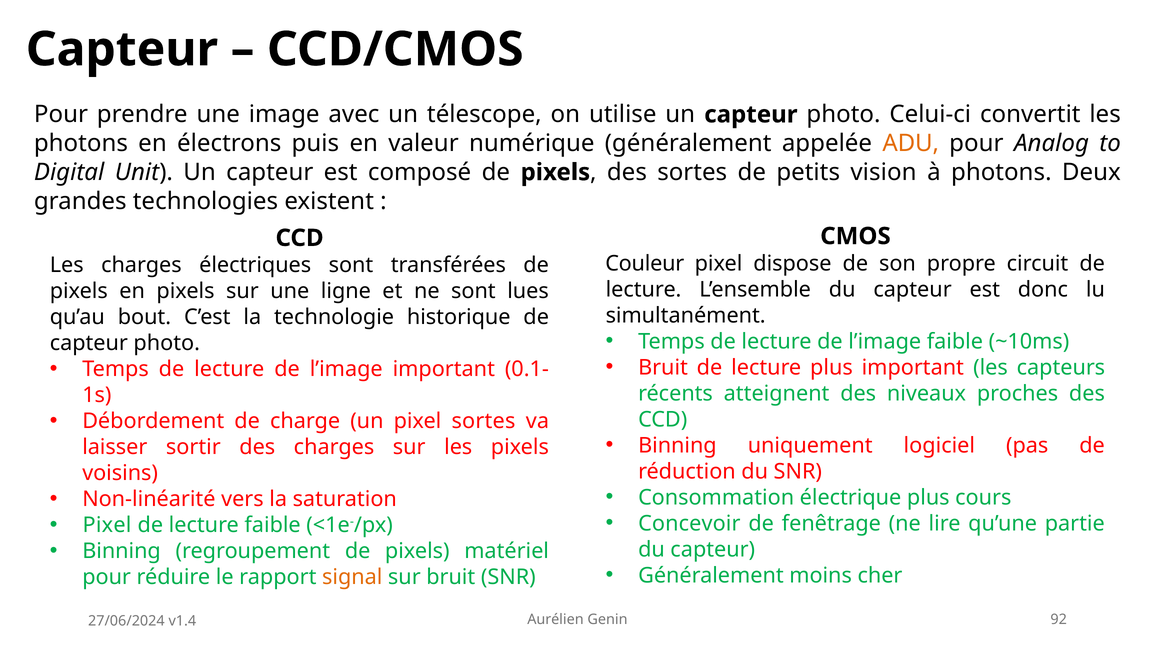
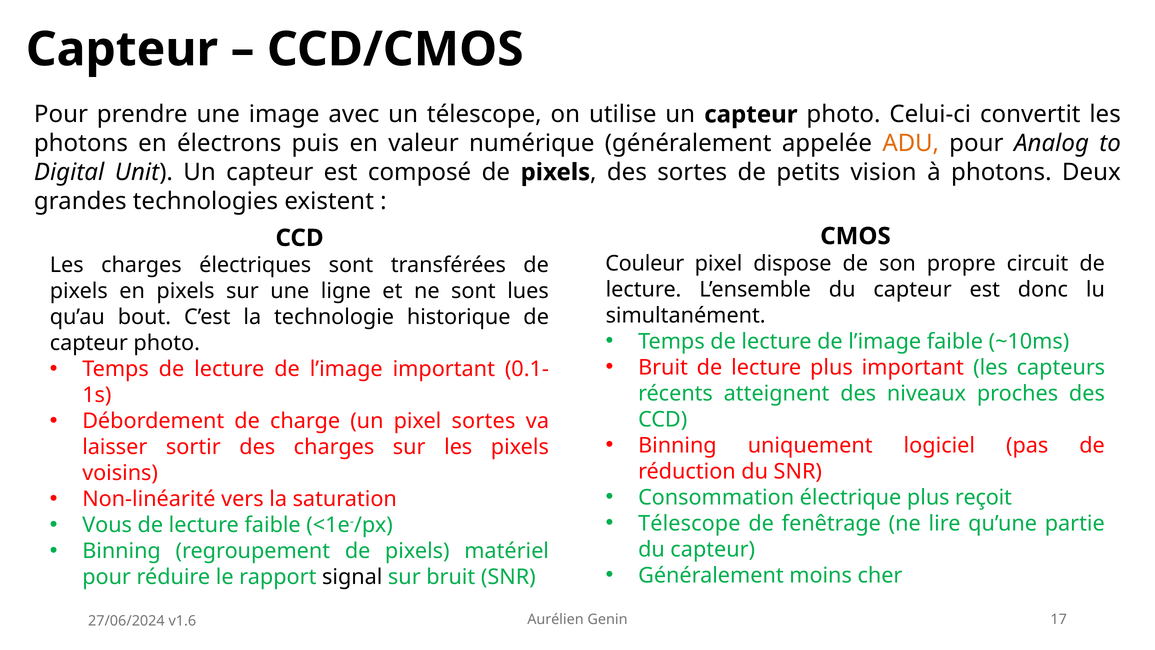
cours: cours -> reçoit
Concevoir at (689, 523): Concevoir -> Télescope
Pixel at (107, 525): Pixel -> Vous
signal colour: orange -> black
92: 92 -> 17
v1.4: v1.4 -> v1.6
